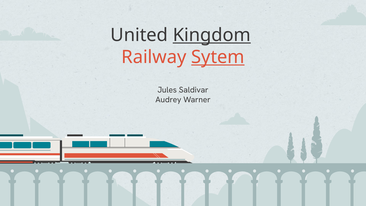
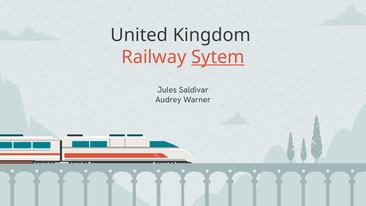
Kingdom underline: present -> none
